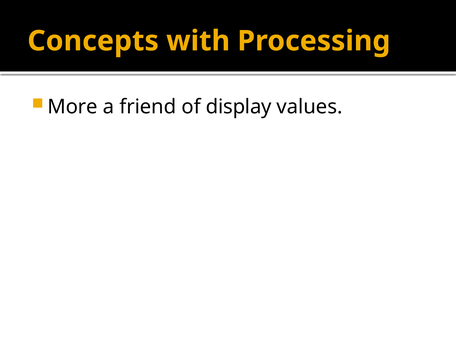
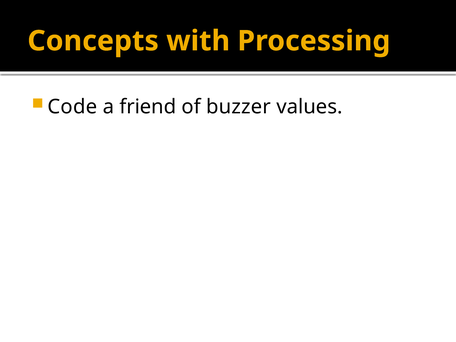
More: More -> Code
display: display -> buzzer
